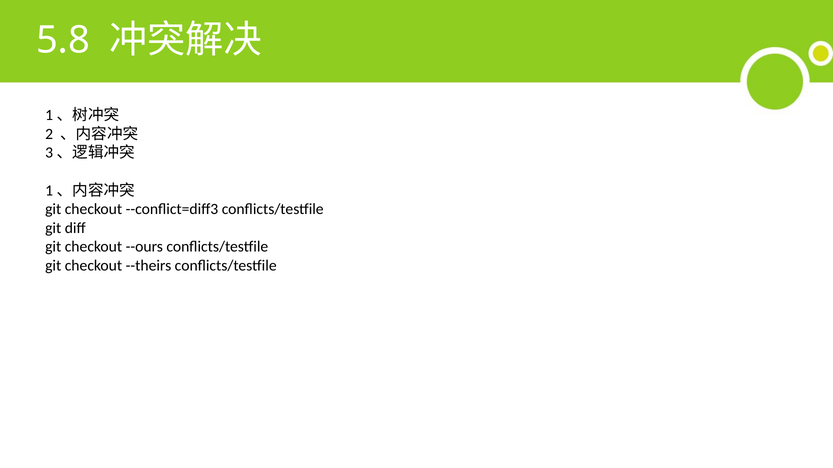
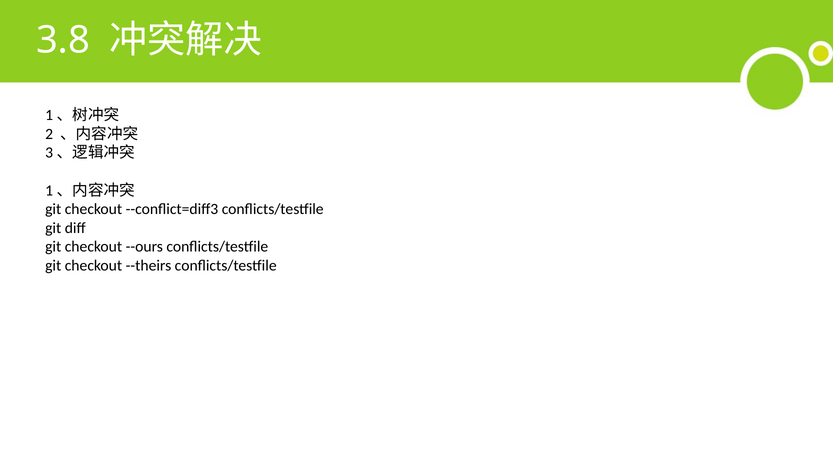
5.8: 5.8 -> 3.8
